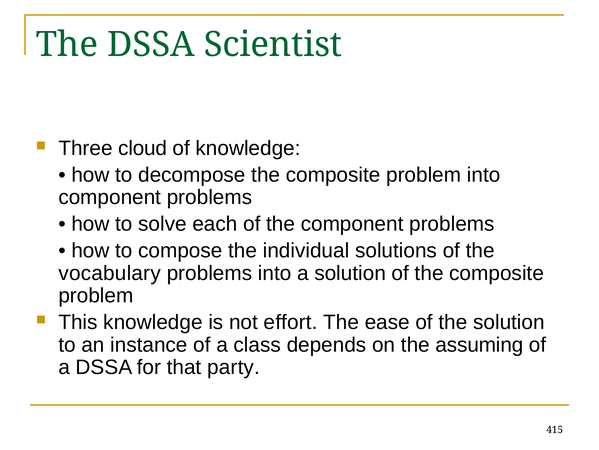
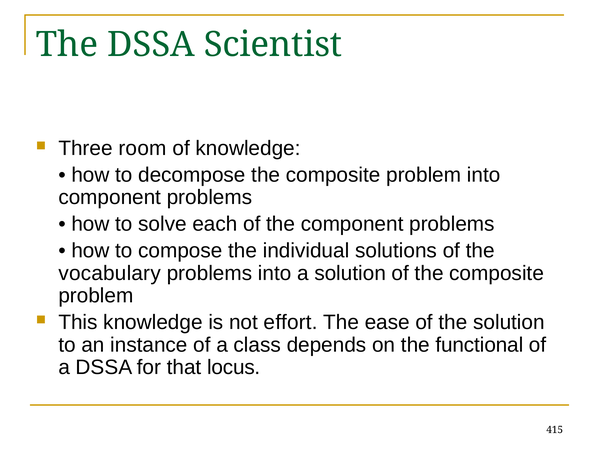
cloud: cloud -> room
assuming: assuming -> functional
party: party -> locus
